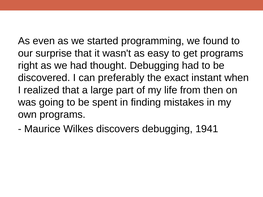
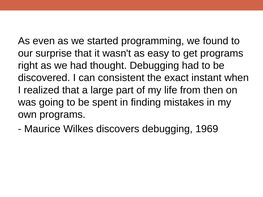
preferably: preferably -> consistent
1941: 1941 -> 1969
